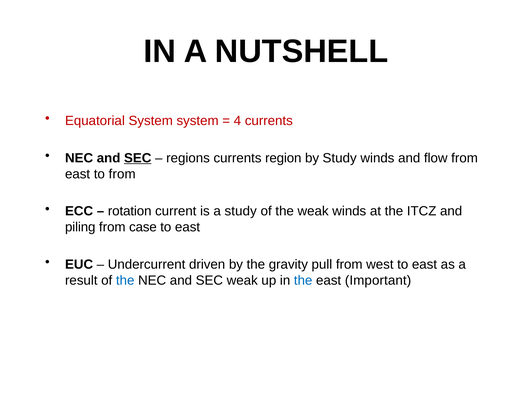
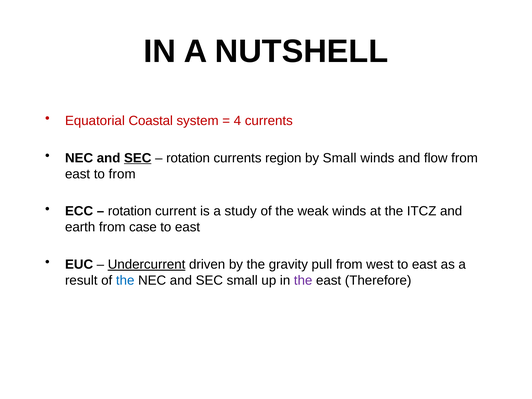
Equatorial System: System -> Coastal
regions at (188, 158): regions -> rotation
by Study: Study -> Small
piling: piling -> earth
Undercurrent underline: none -> present
SEC weak: weak -> small
the at (303, 280) colour: blue -> purple
Important: Important -> Therefore
